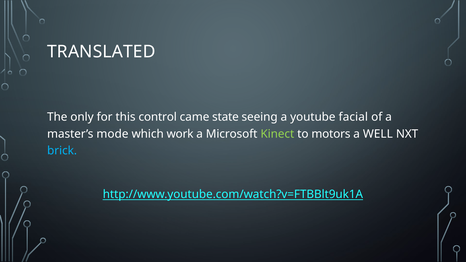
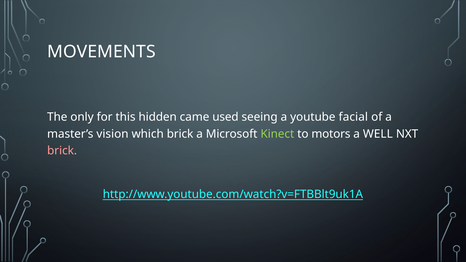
TRANSLATED: TRANSLATED -> MOVEMENTS
control: control -> hidden
state: state -> used
mode: mode -> vision
which work: work -> brick
brick at (62, 151) colour: light blue -> pink
